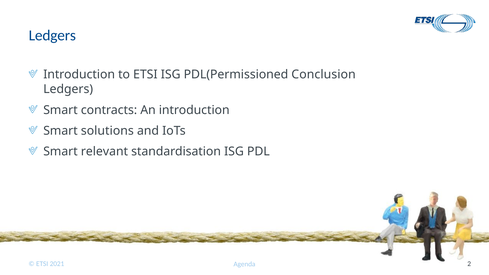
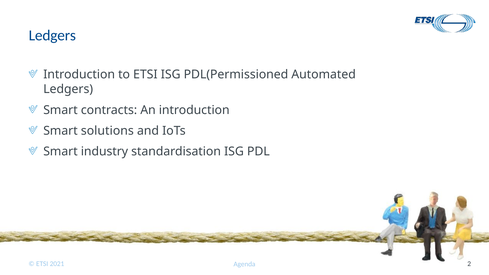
Conclusion: Conclusion -> Automated
relevant: relevant -> industry
